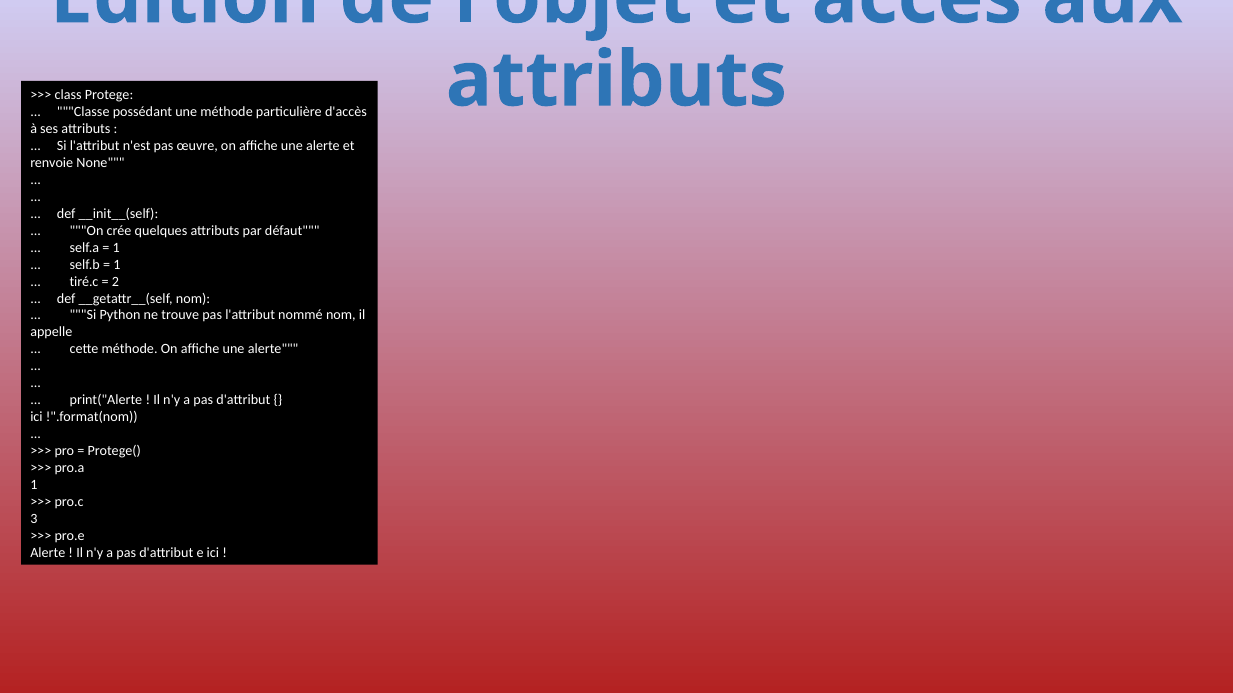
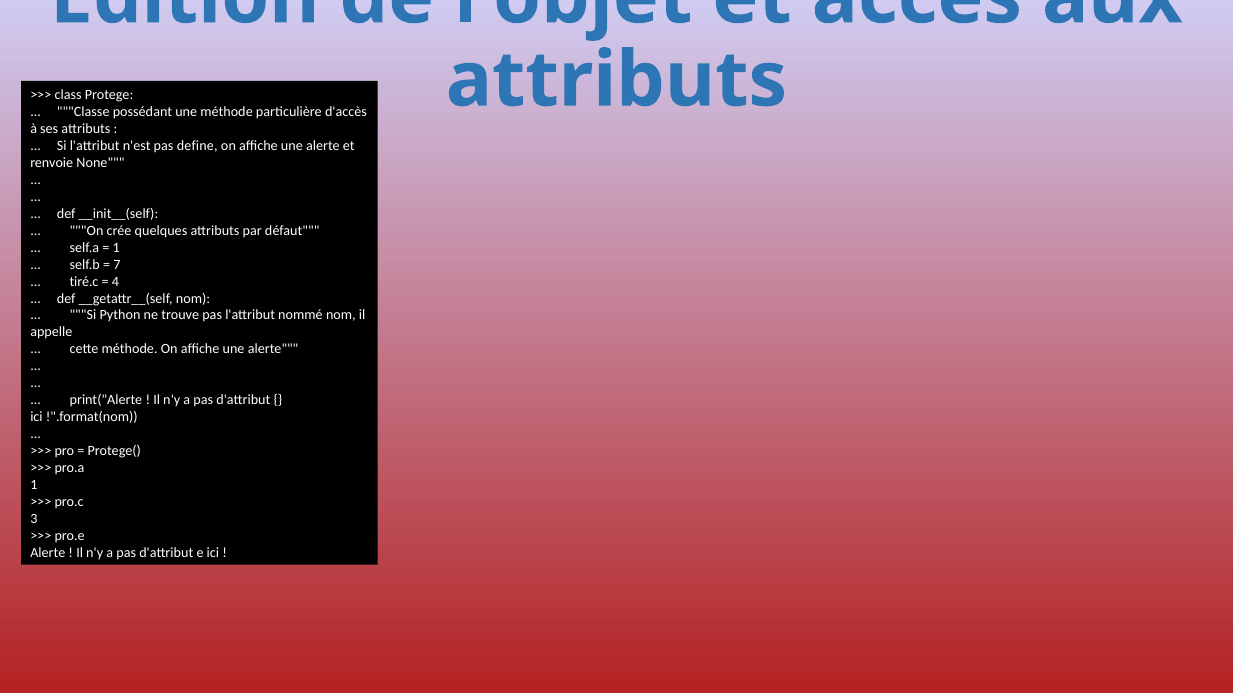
œuvre: œuvre -> define
1 at (117, 265): 1 -> 7
2: 2 -> 4
